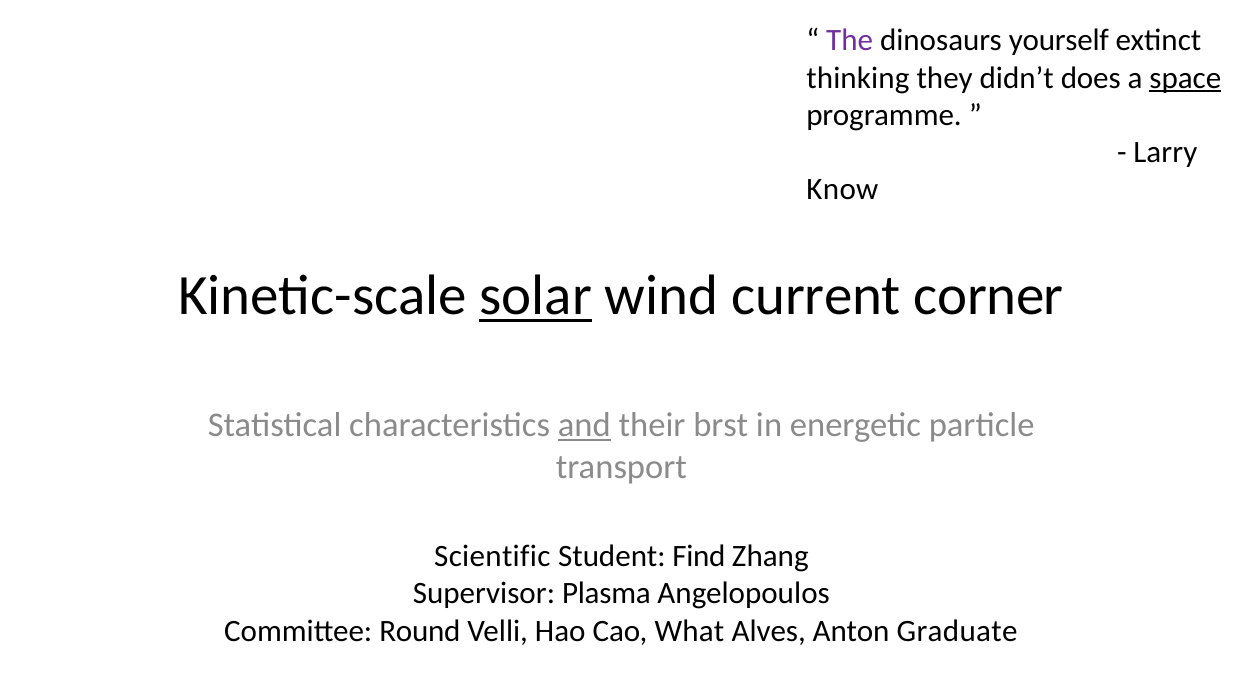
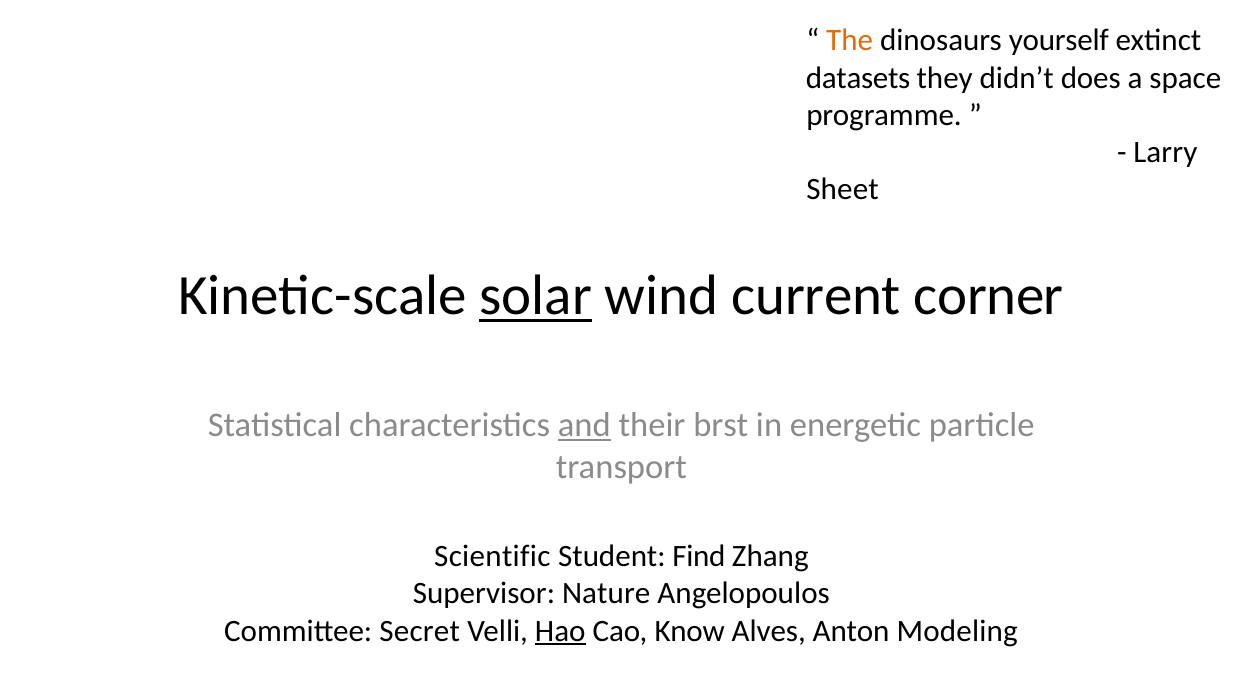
The colour: purple -> orange
thinking: thinking -> datasets
space underline: present -> none
Know: Know -> Sheet
Plasma: Plasma -> Nature
Round: Round -> Secret
Hao underline: none -> present
What: What -> Know
Graduate: Graduate -> Modeling
